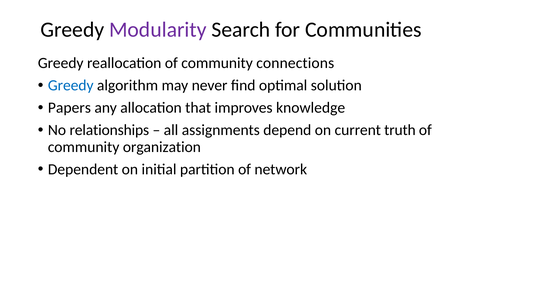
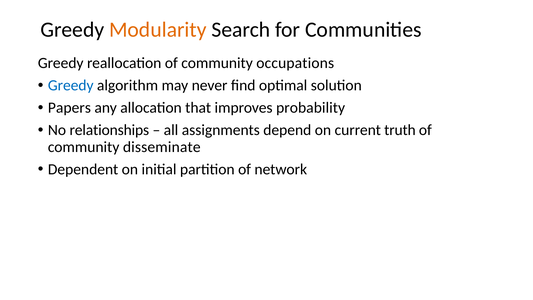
Modularity colour: purple -> orange
connections: connections -> occupations
knowledge: knowledge -> probability
organization: organization -> disseminate
